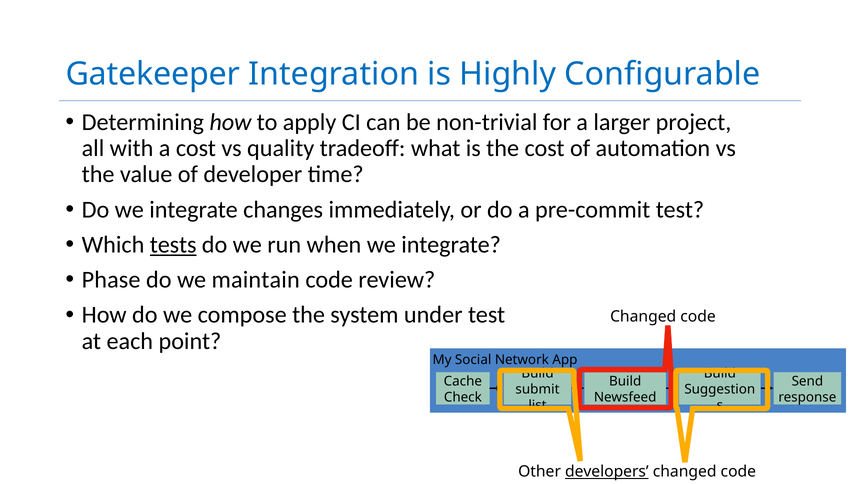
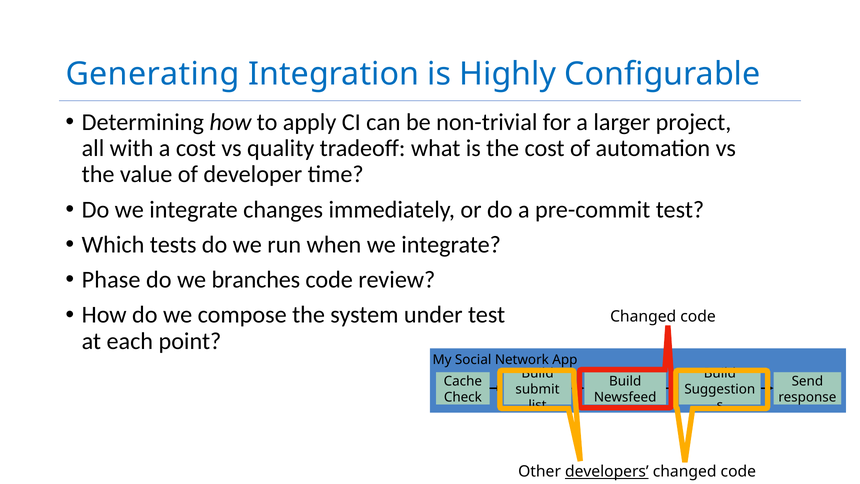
Gatekeeper: Gatekeeper -> Generating
tests underline: present -> none
maintain: maintain -> branches
